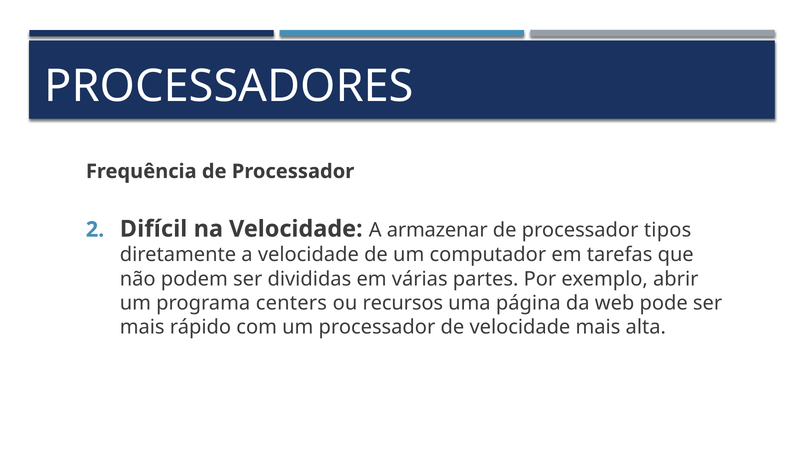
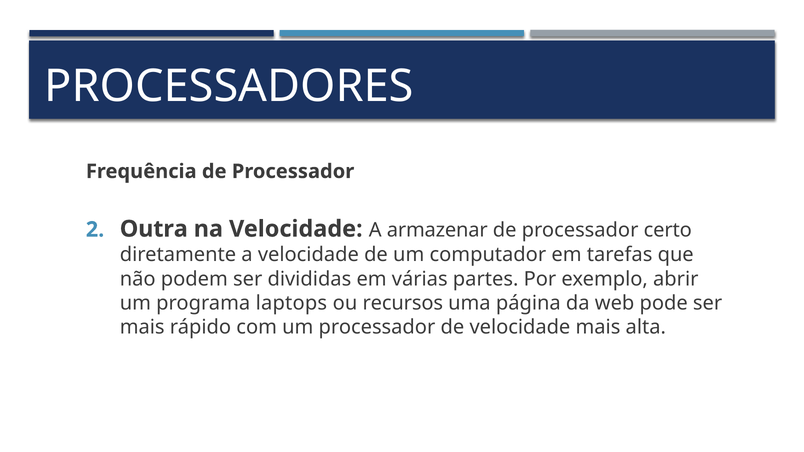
Difícil: Difícil -> Outra
tipos: tipos -> certo
centers: centers -> laptops
